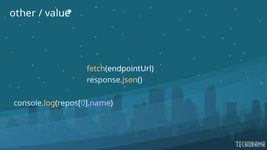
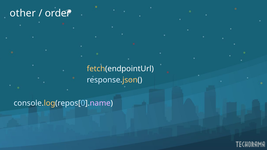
value: value -> order
